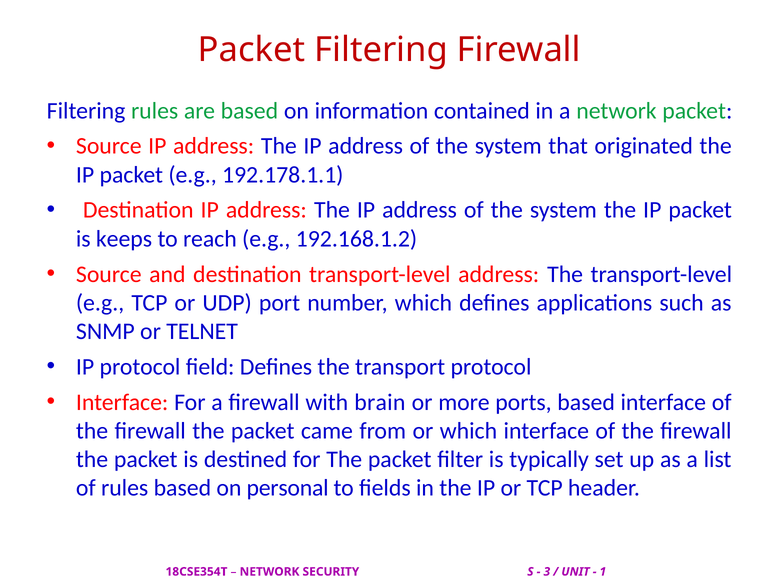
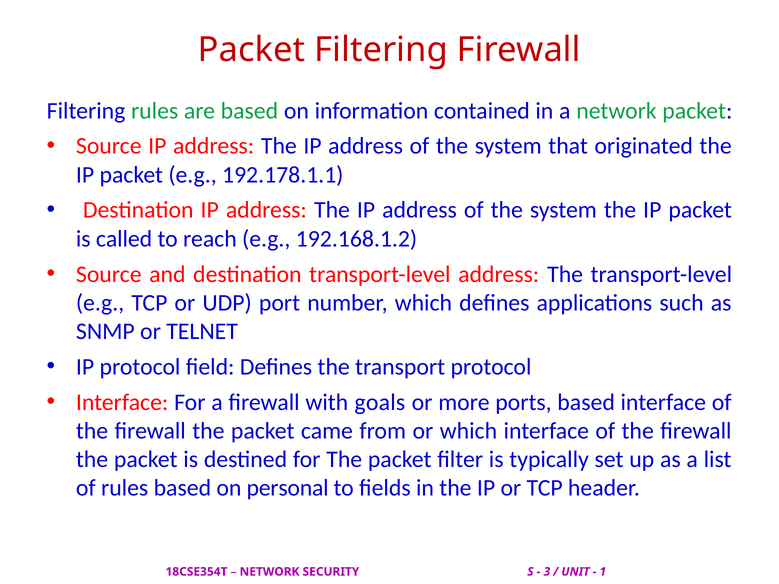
keeps: keeps -> called
brain: brain -> goals
